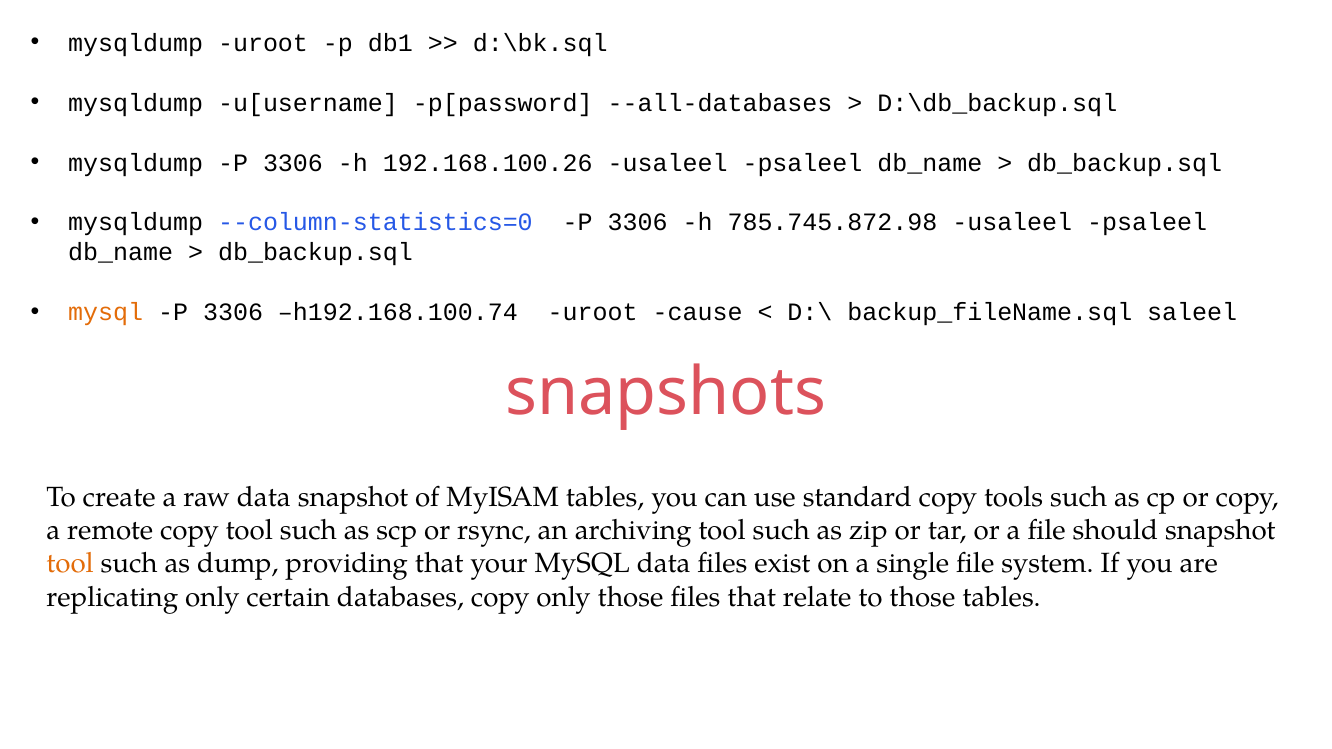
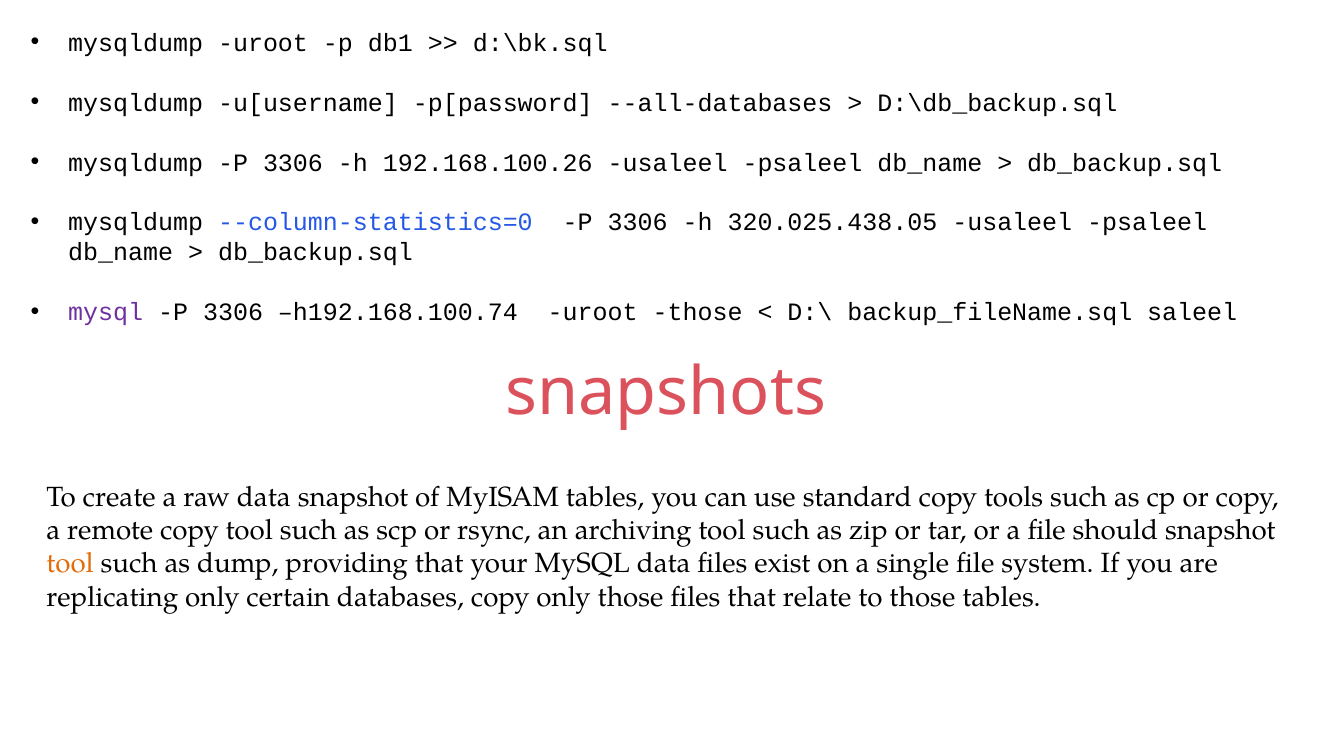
785.745.872.98: 785.745.872.98 -> 320.025.438.05
mysql at (106, 313) colour: orange -> purple
uroot cause: cause -> those
